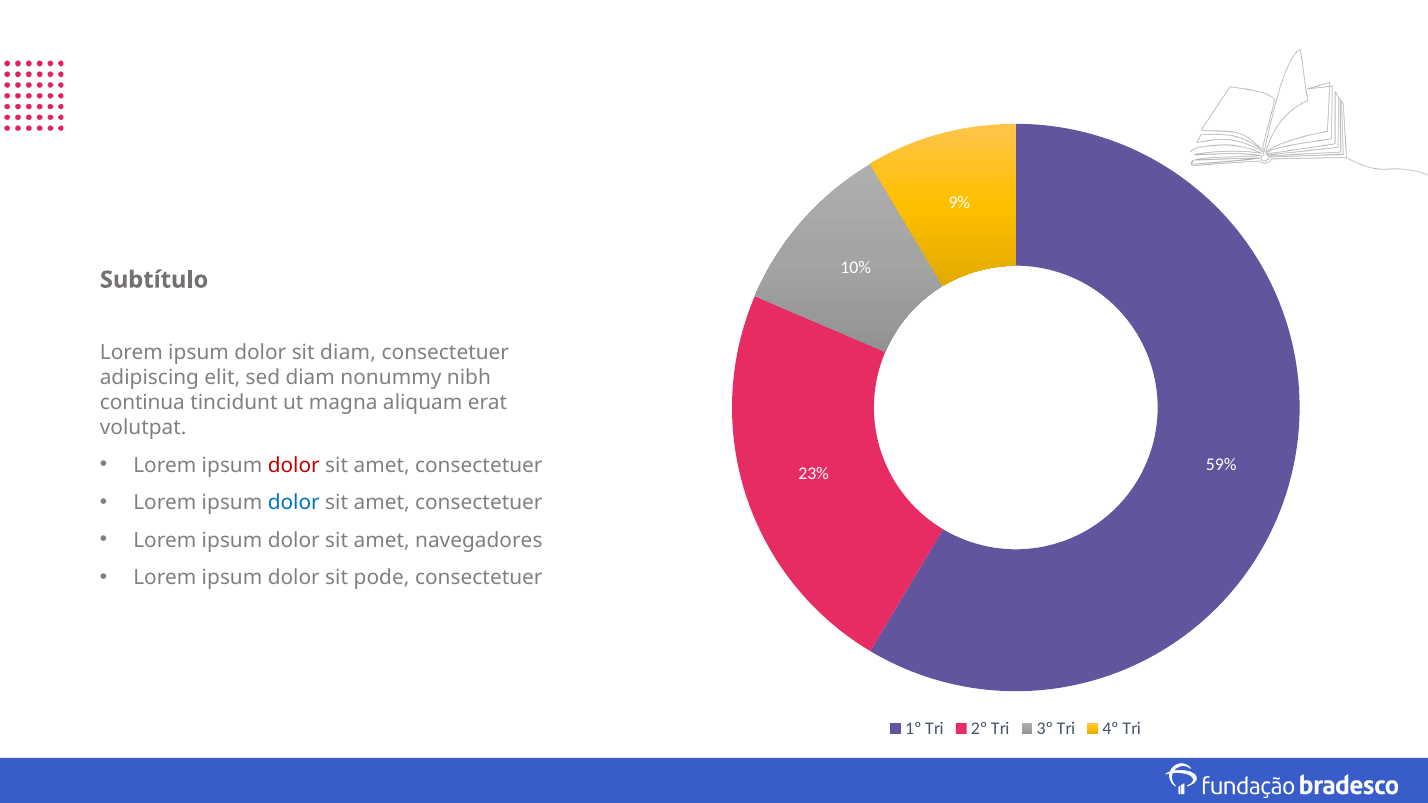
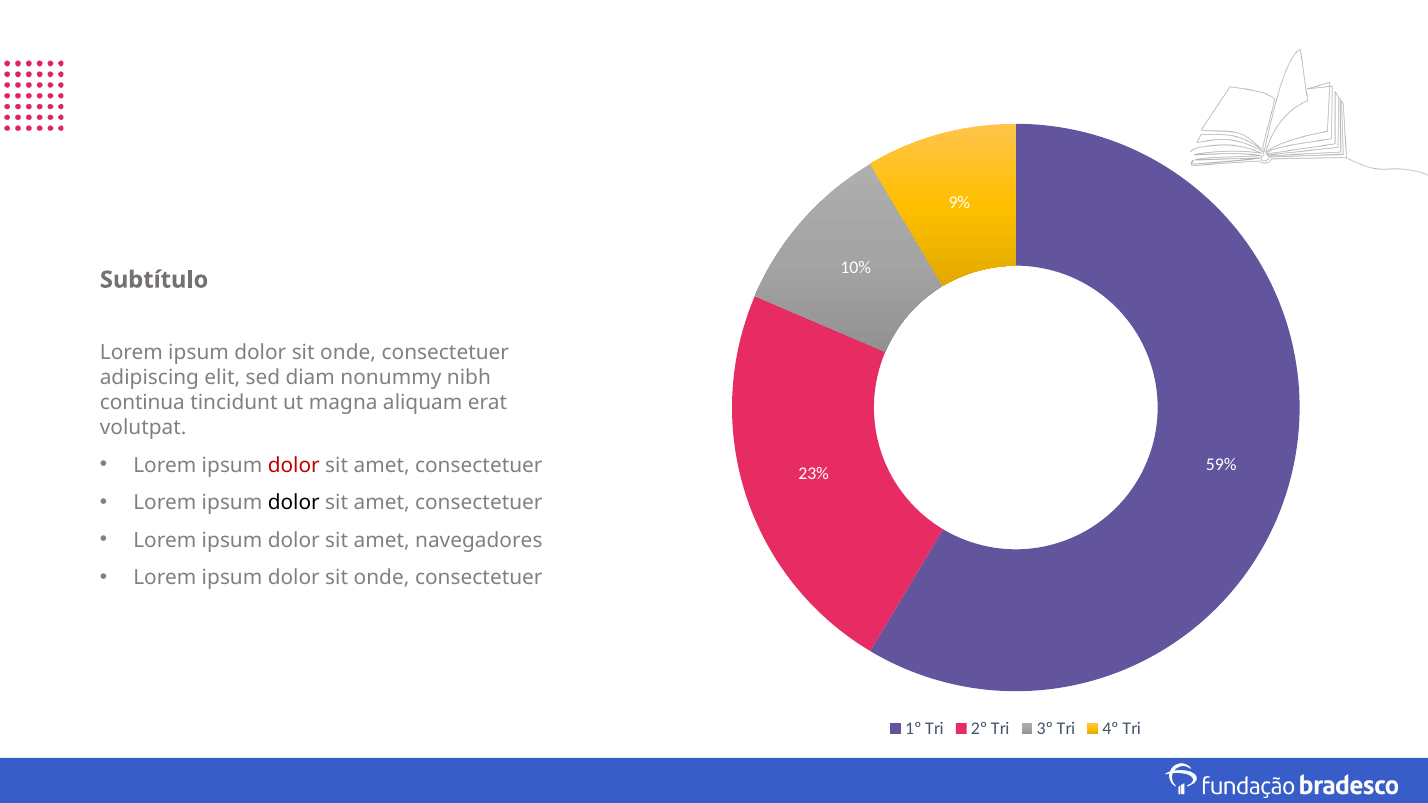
diam at (348, 353): diam -> onde
dolor at (294, 503) colour: blue -> black
pode at (382, 578): pode -> onde
